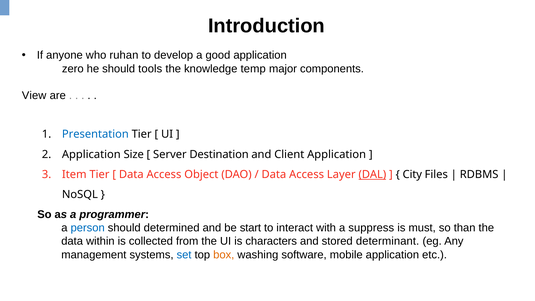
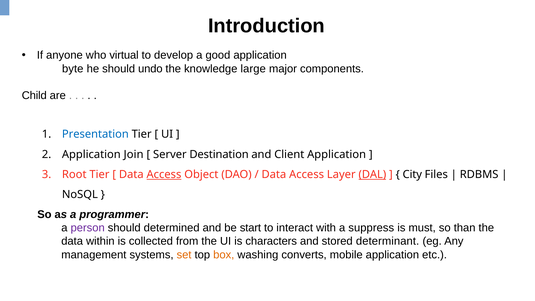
ruhan: ruhan -> virtual
zero: zero -> byte
tools: tools -> undo
temp: temp -> large
View: View -> Child
Size: Size -> Join
Item: Item -> Root
Access at (164, 174) underline: none -> present
person colour: blue -> purple
set colour: blue -> orange
software: software -> converts
